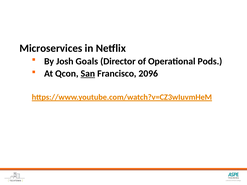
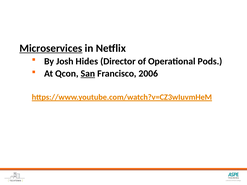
Microservices underline: none -> present
Goals: Goals -> Hides
2096: 2096 -> 2006
